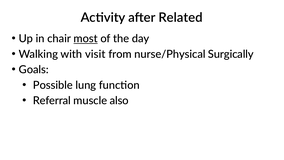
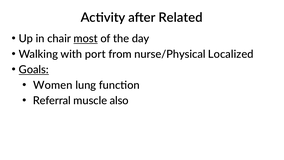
visit: visit -> port
Surgically: Surgically -> Localized
Goals underline: none -> present
Possible: Possible -> Women
